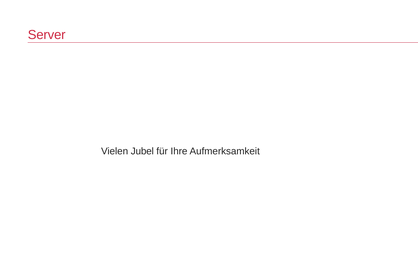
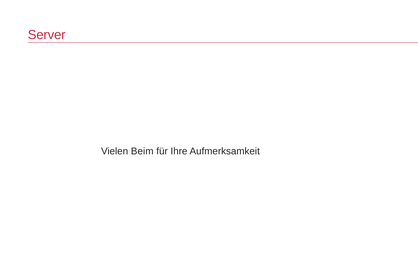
Jubel: Jubel -> Beim
